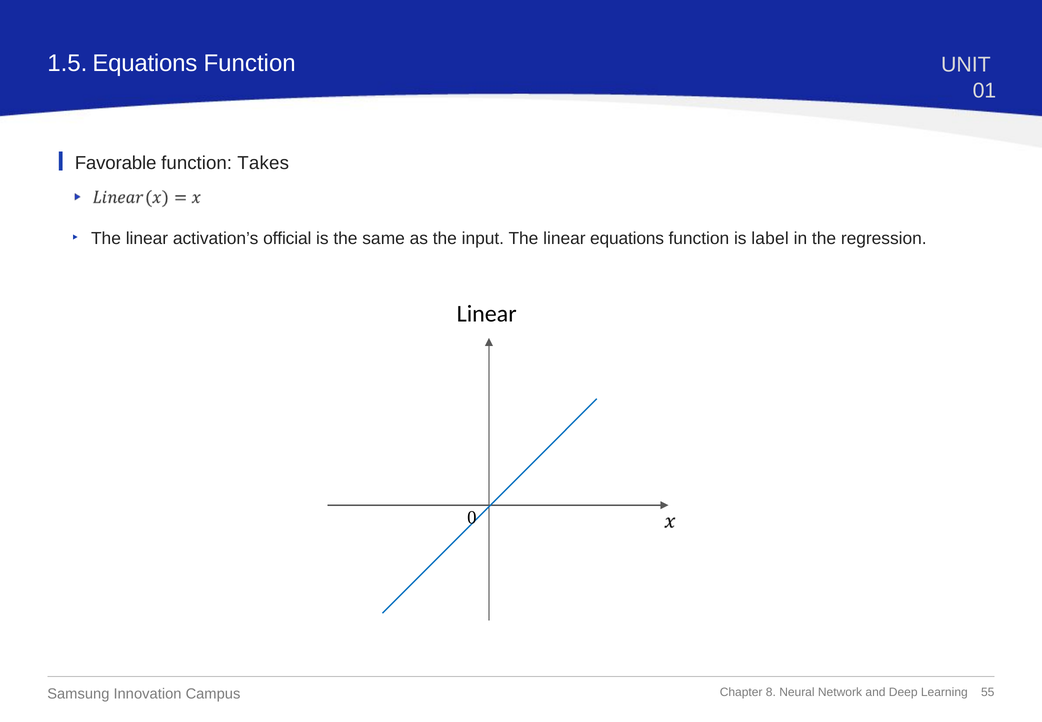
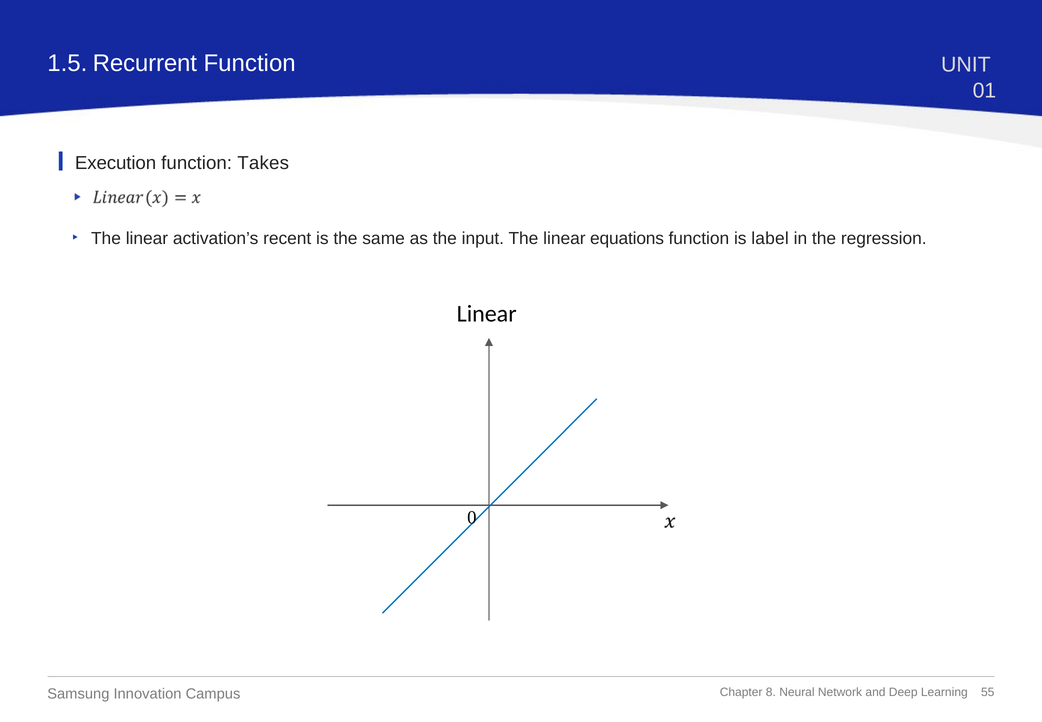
1.5 Equations: Equations -> Recurrent
Favorable: Favorable -> Execution
official: official -> recent
